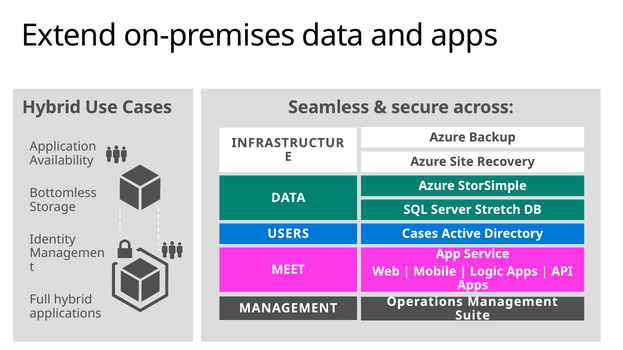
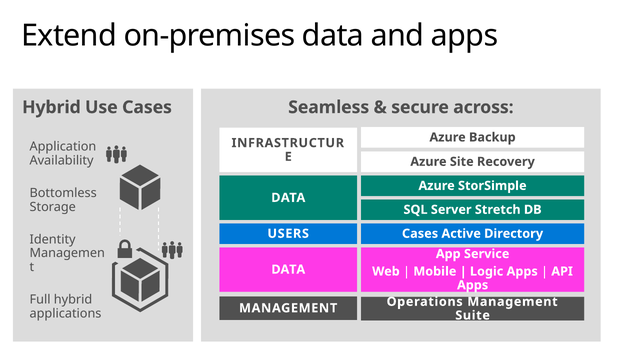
MEET at (288, 270): MEET -> DATA
